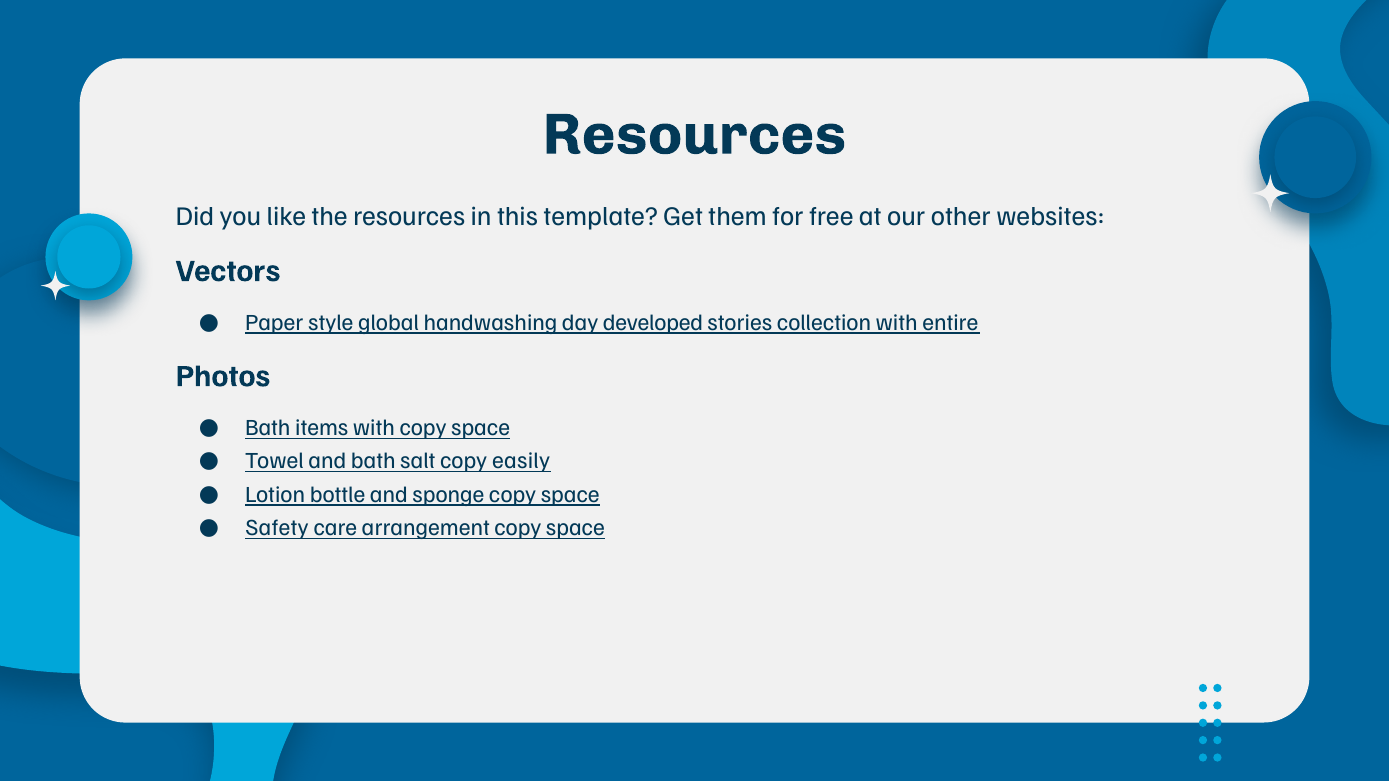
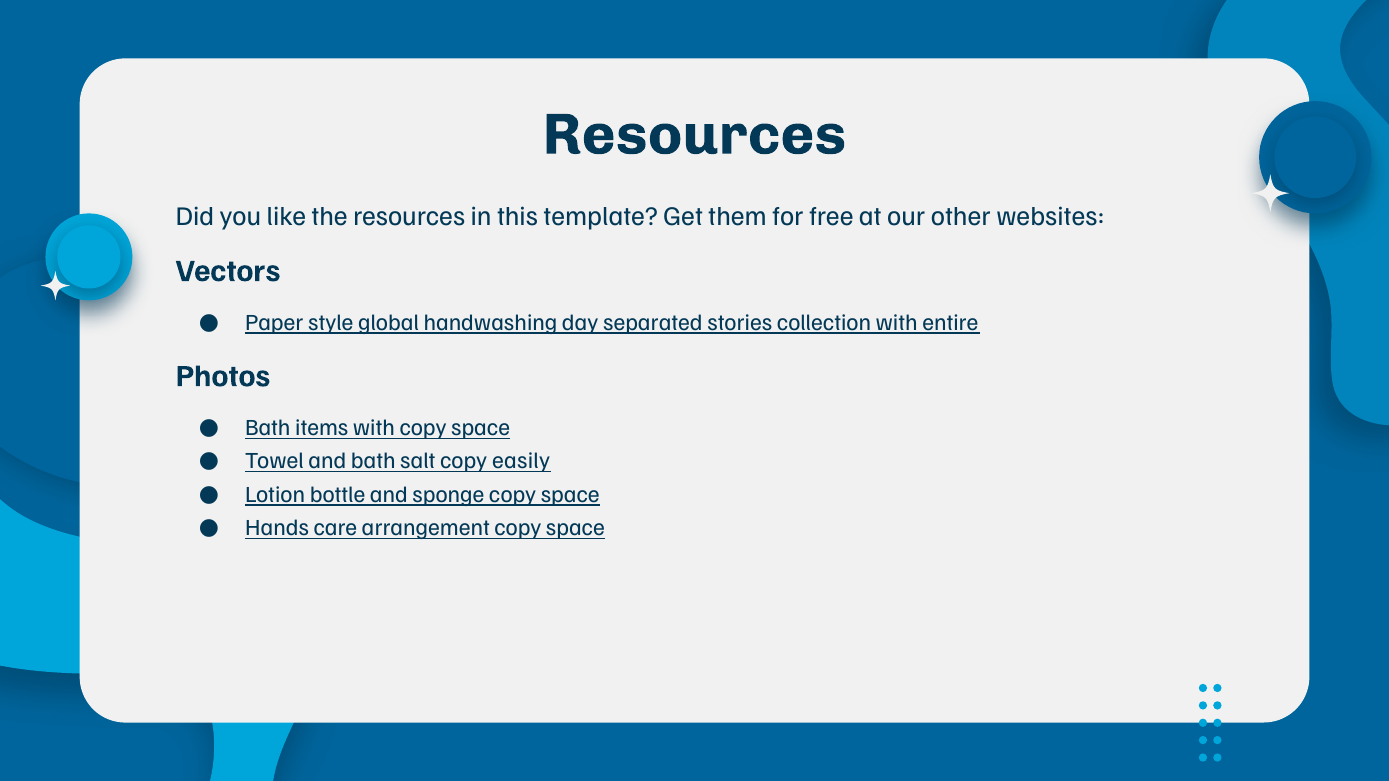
developed: developed -> separated
Safety: Safety -> Hands
